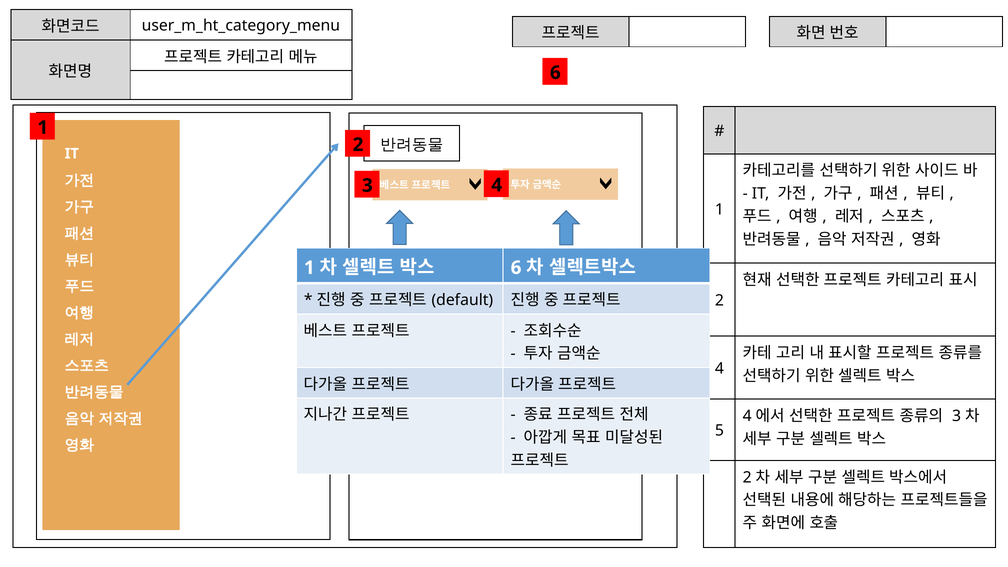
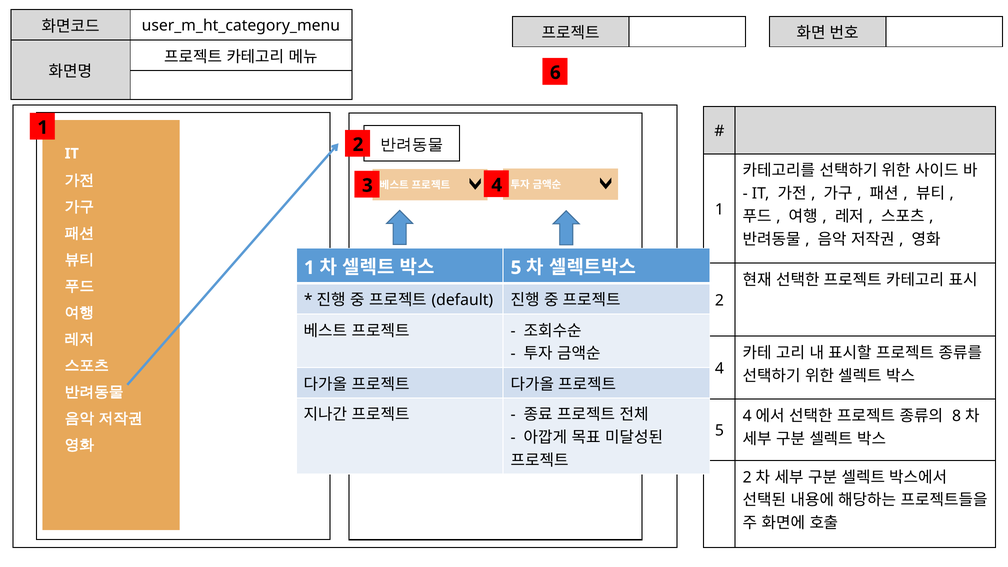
6 at (516, 268): 6 -> 5
3 at (957, 416): 3 -> 8
